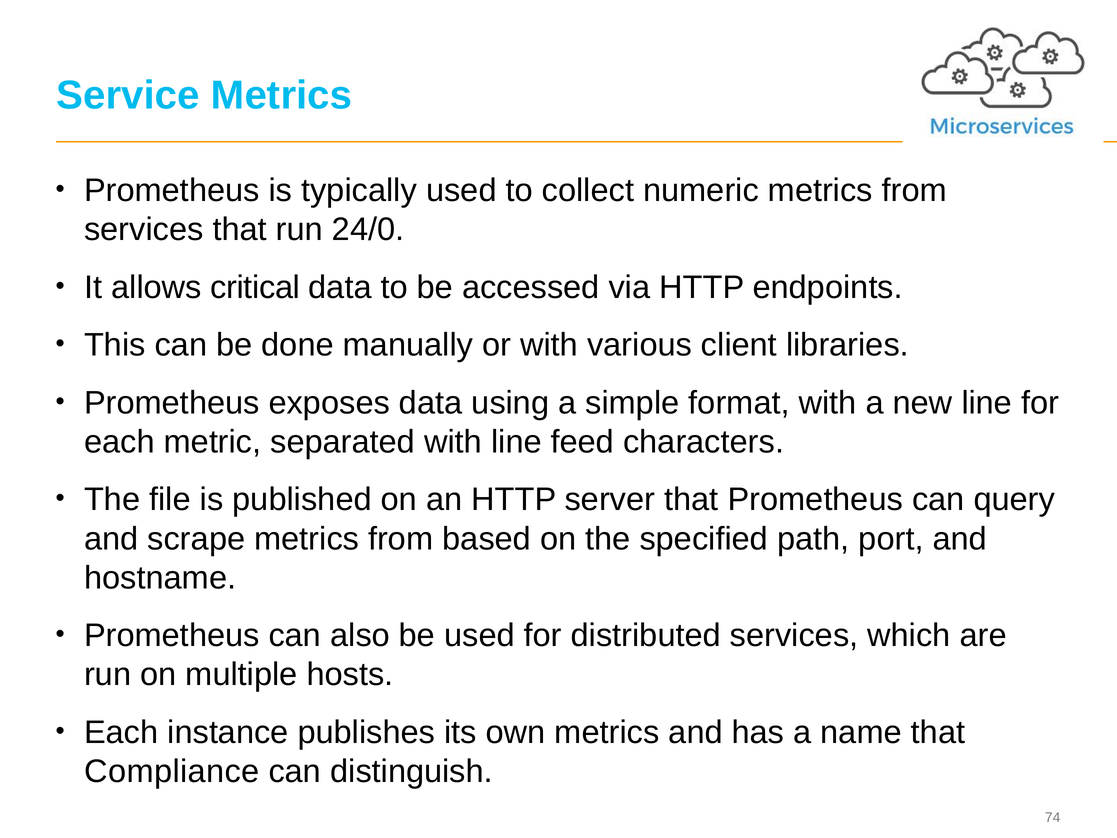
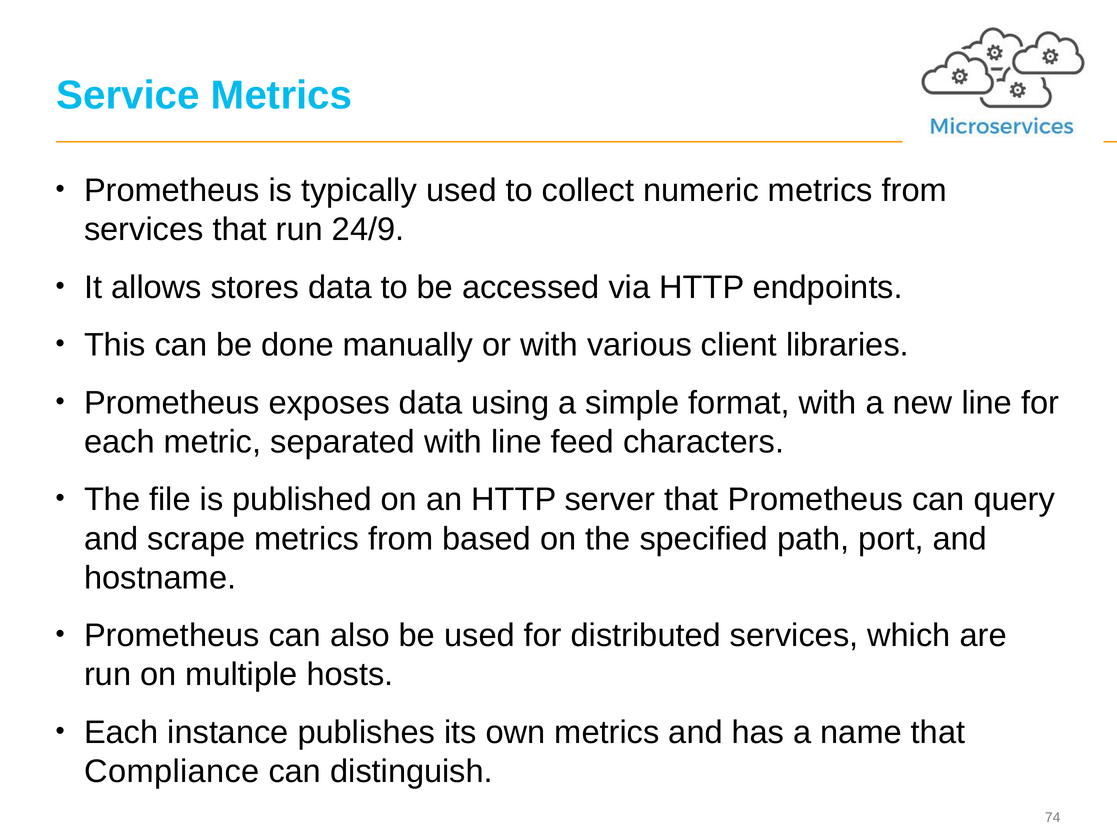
24/0: 24/0 -> 24/9
critical: critical -> stores
